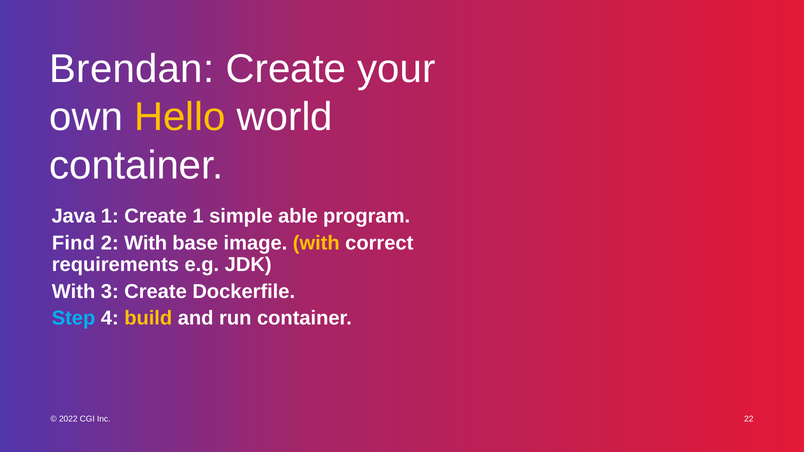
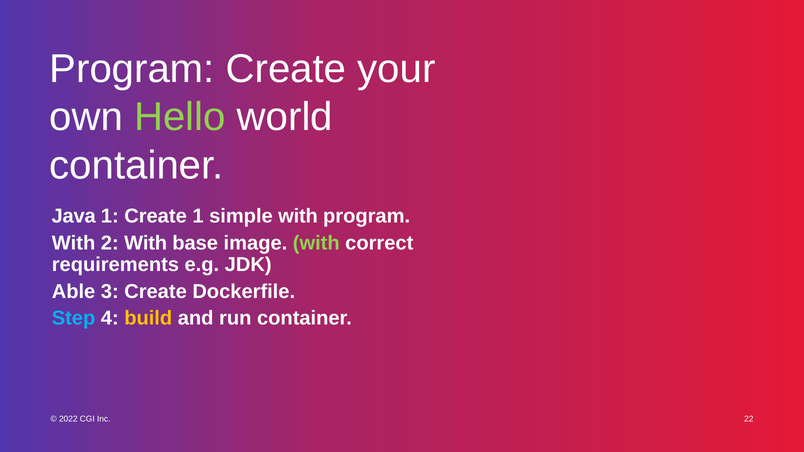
Brendan at (132, 69): Brendan -> Program
Hello colour: yellow -> light green
simple able: able -> with
Find at (73, 243): Find -> With
with at (316, 243) colour: yellow -> light green
With at (74, 292): With -> Able
